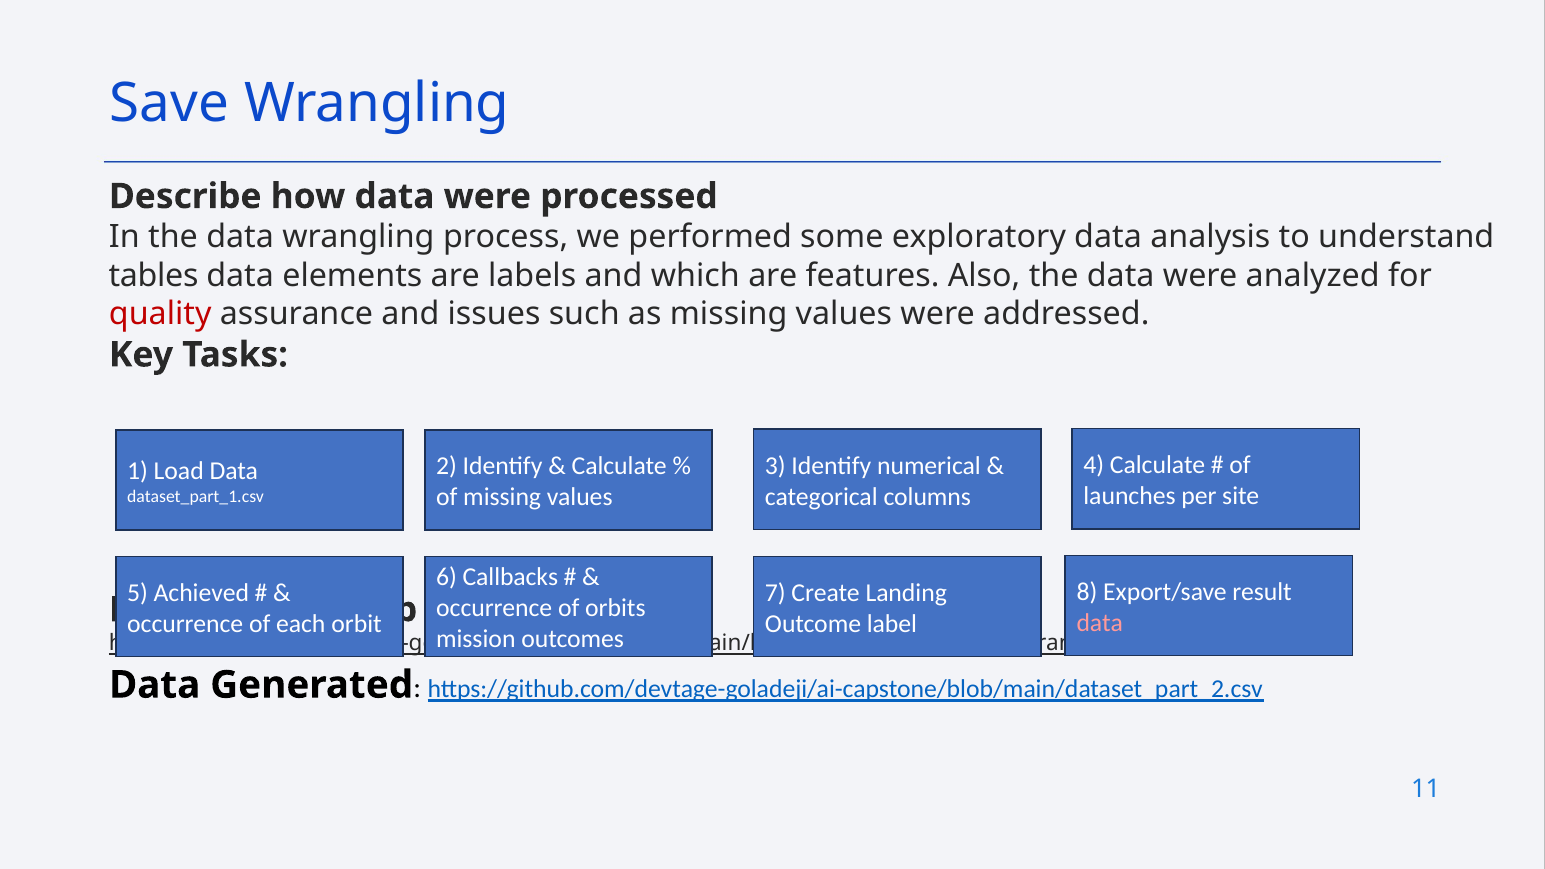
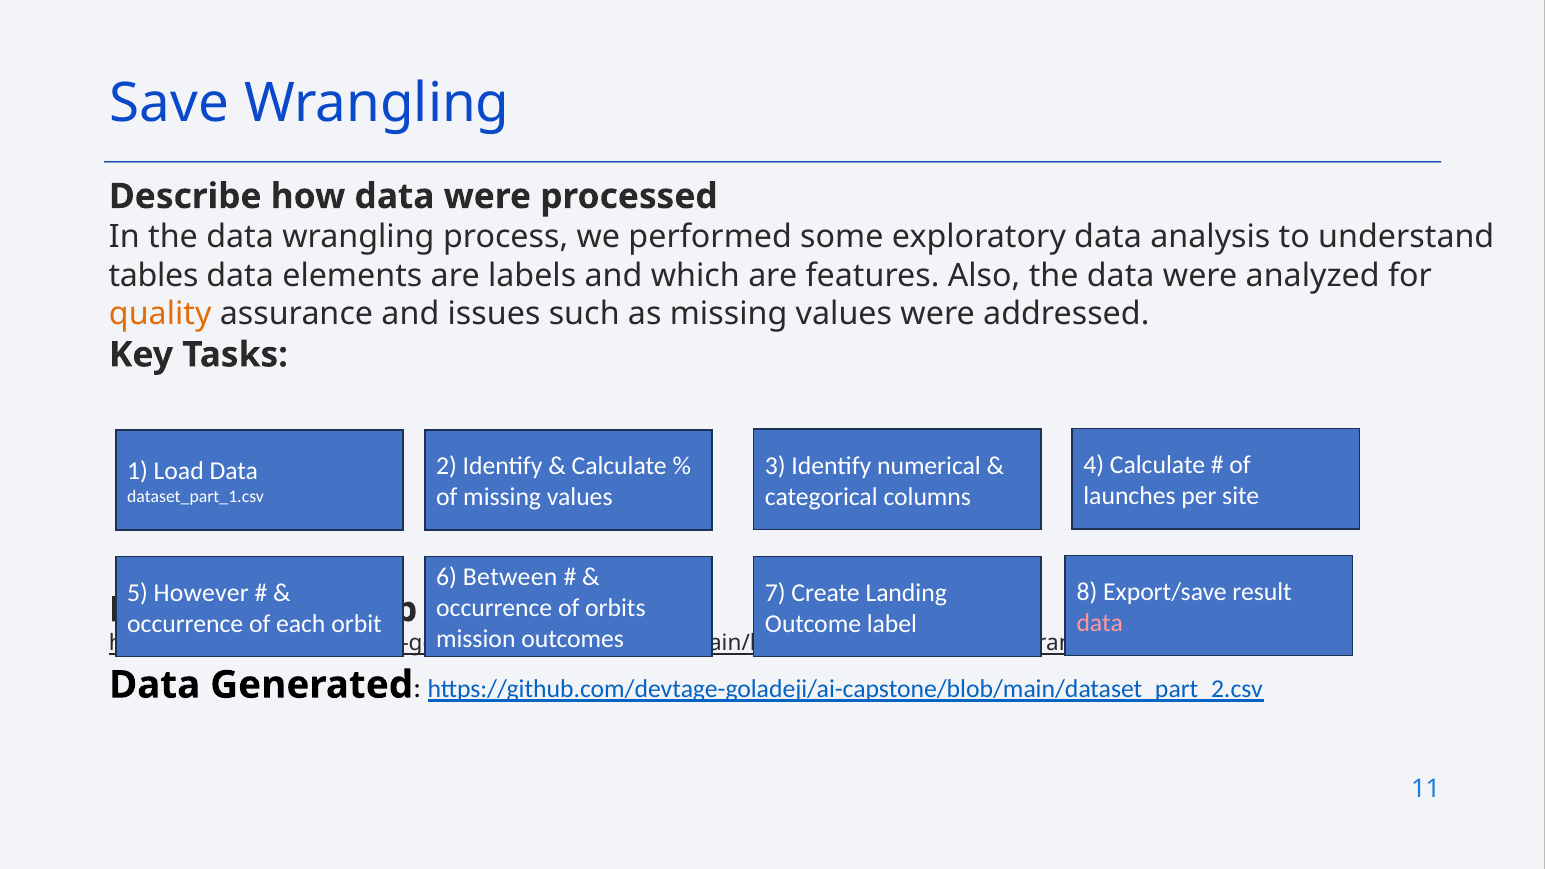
quality colour: red -> orange
Callbacks: Callbacks -> Between
Achieved: Achieved -> However
